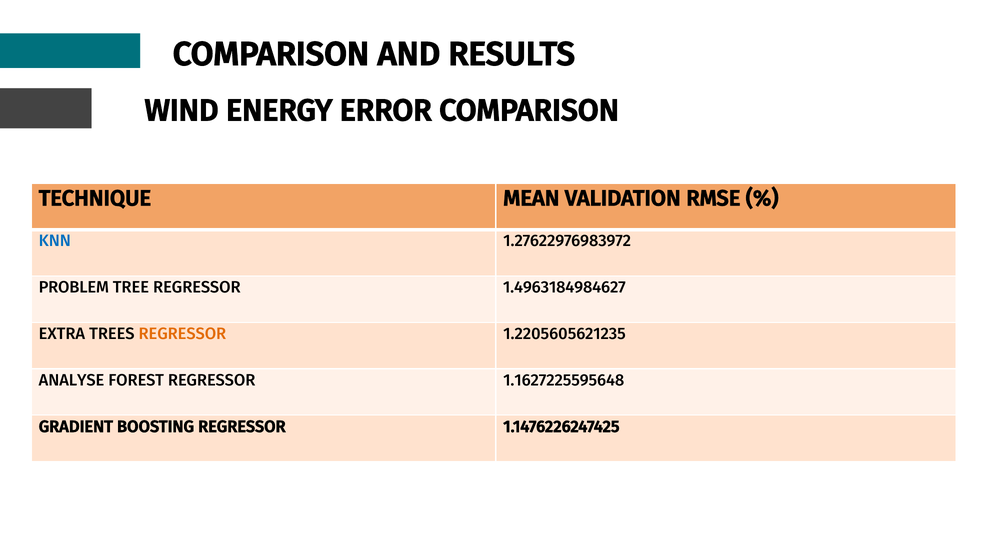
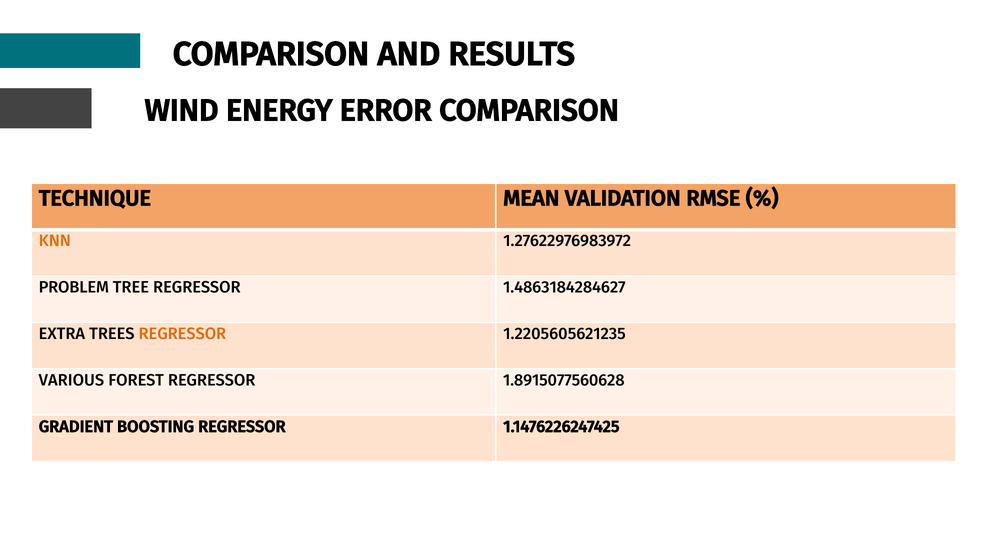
KNN colour: blue -> orange
1.4963184984627: 1.4963184984627 -> 1.4863184284627
ANALYSE: ANALYSE -> VARIOUS
1.1627225595648: 1.1627225595648 -> 1.8915077560628
